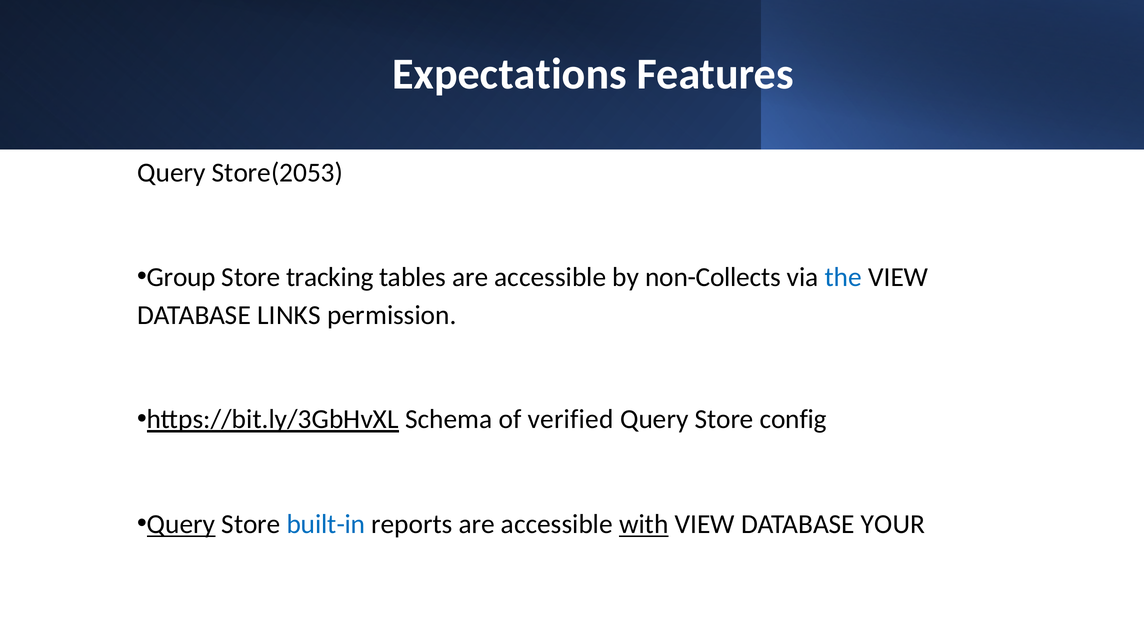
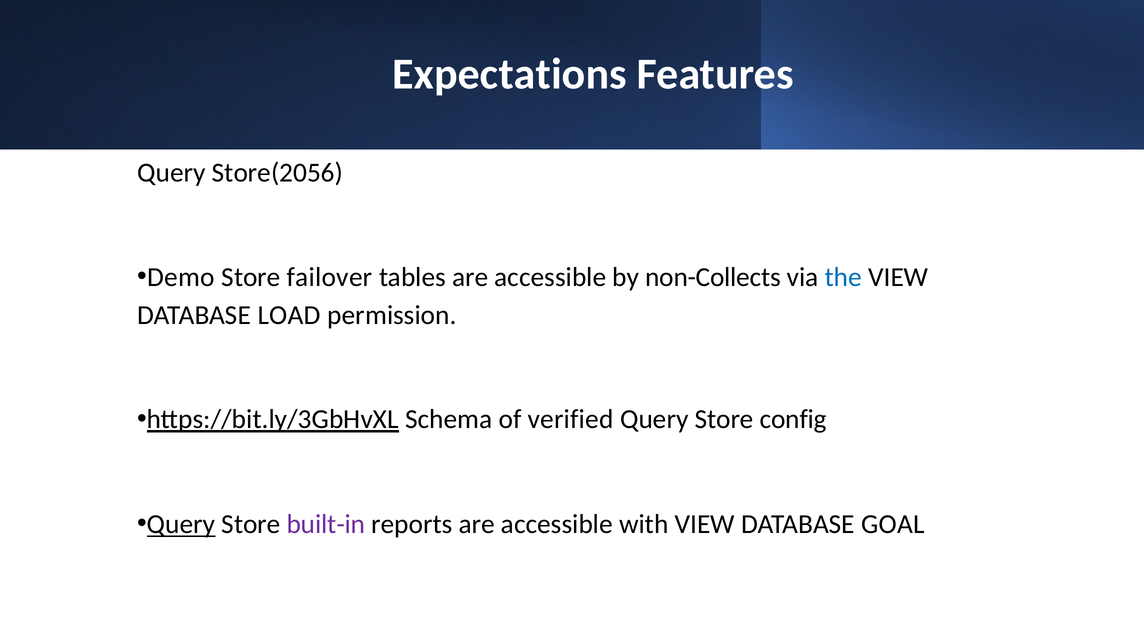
Store(2053: Store(2053 -> Store(2056
Group: Group -> Demo
tracking: tracking -> failover
LINKS: LINKS -> LOAD
built-in colour: blue -> purple
with underline: present -> none
YOUR: YOUR -> GOAL
